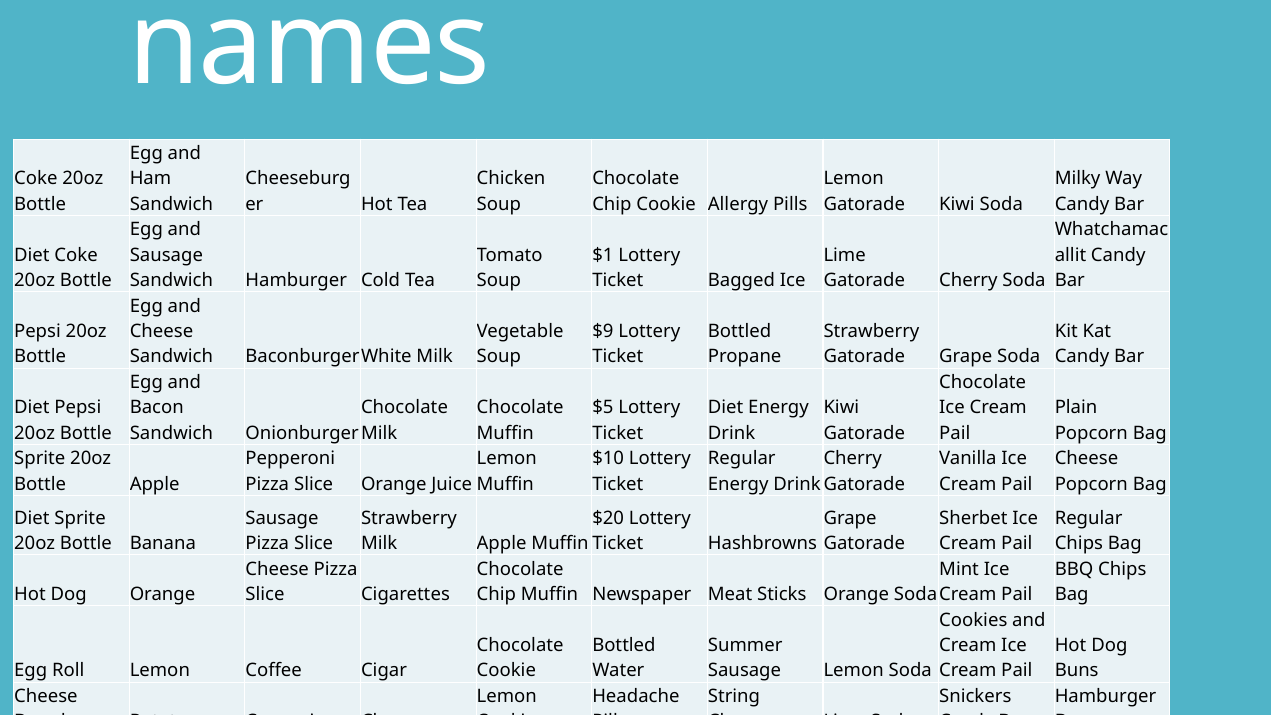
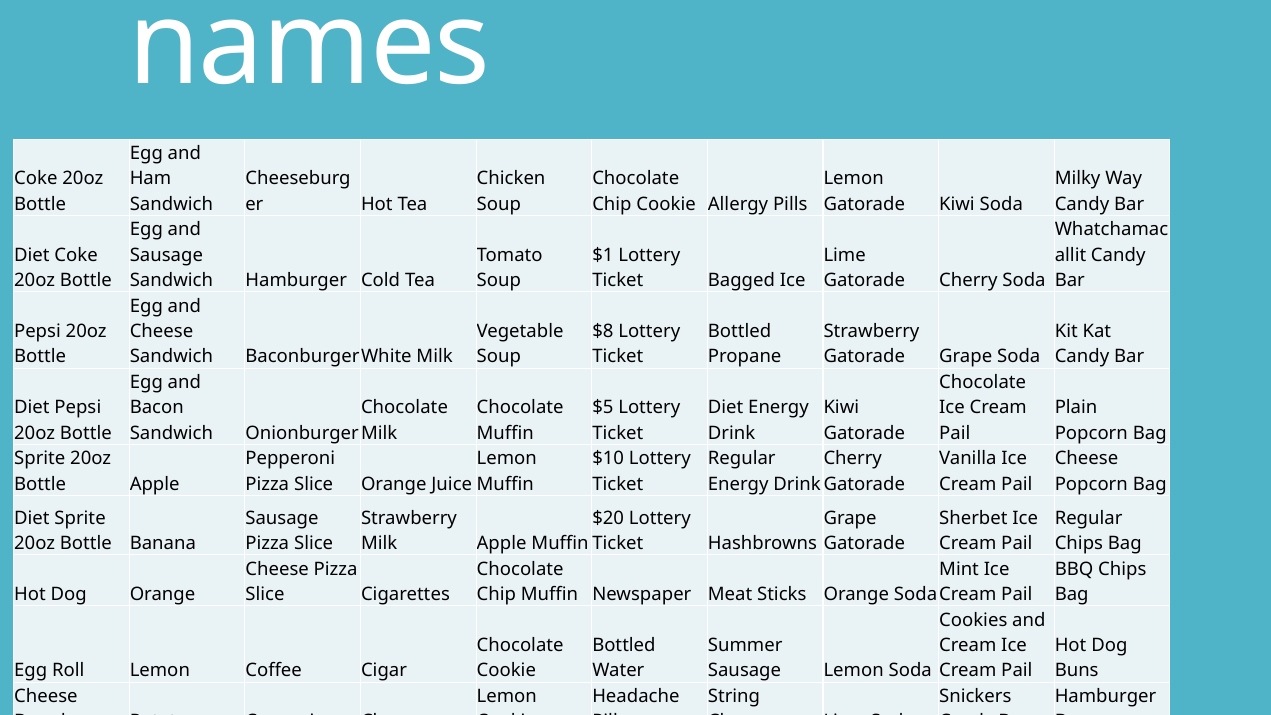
$9: $9 -> $8
